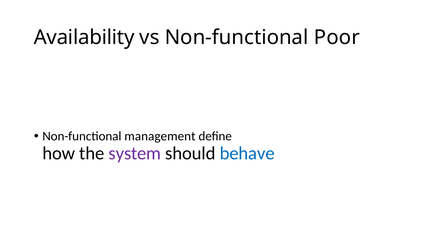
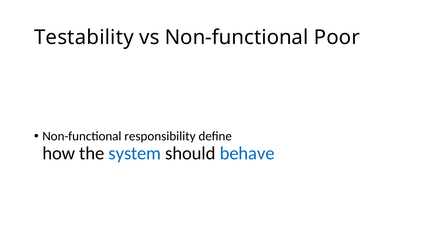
Availability: Availability -> Testability
management: management -> responsibility
system colour: purple -> blue
